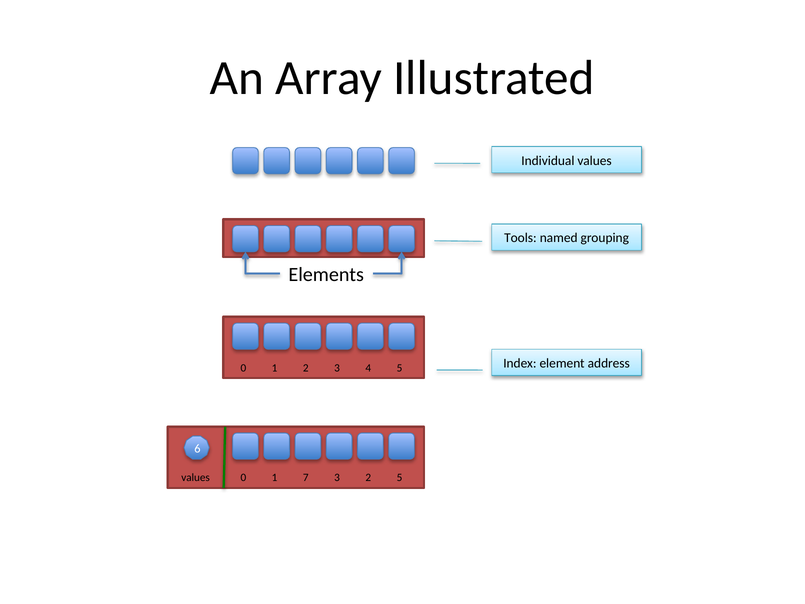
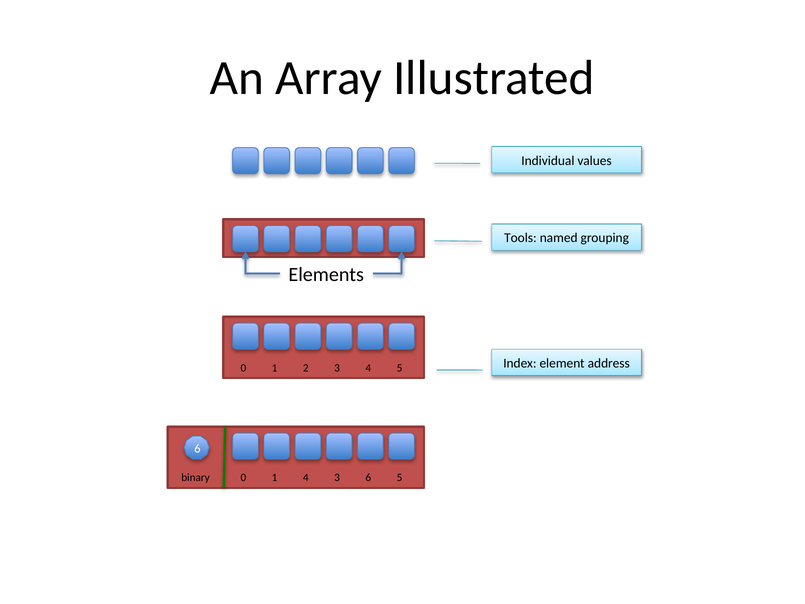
values at (196, 478): values -> binary
1 7: 7 -> 4
3 2: 2 -> 6
